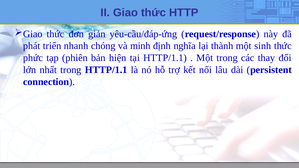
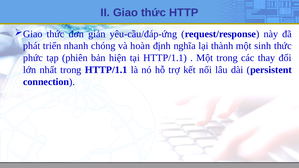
minh: minh -> hoàn
